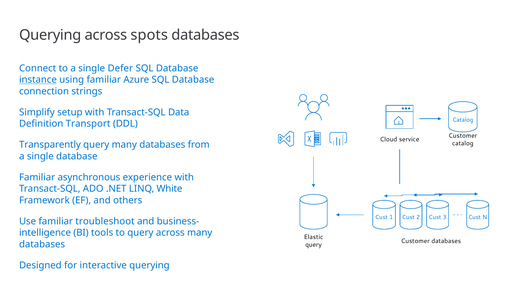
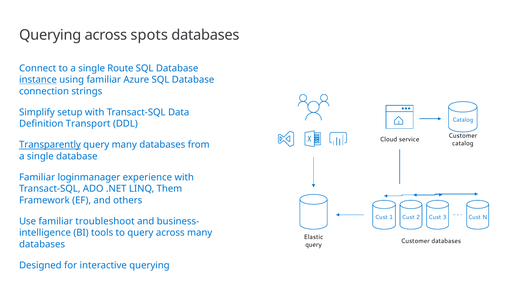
Defer: Defer -> Route
Transparently underline: none -> present
asynchronous: asynchronous -> loginmanager
White: White -> Them
